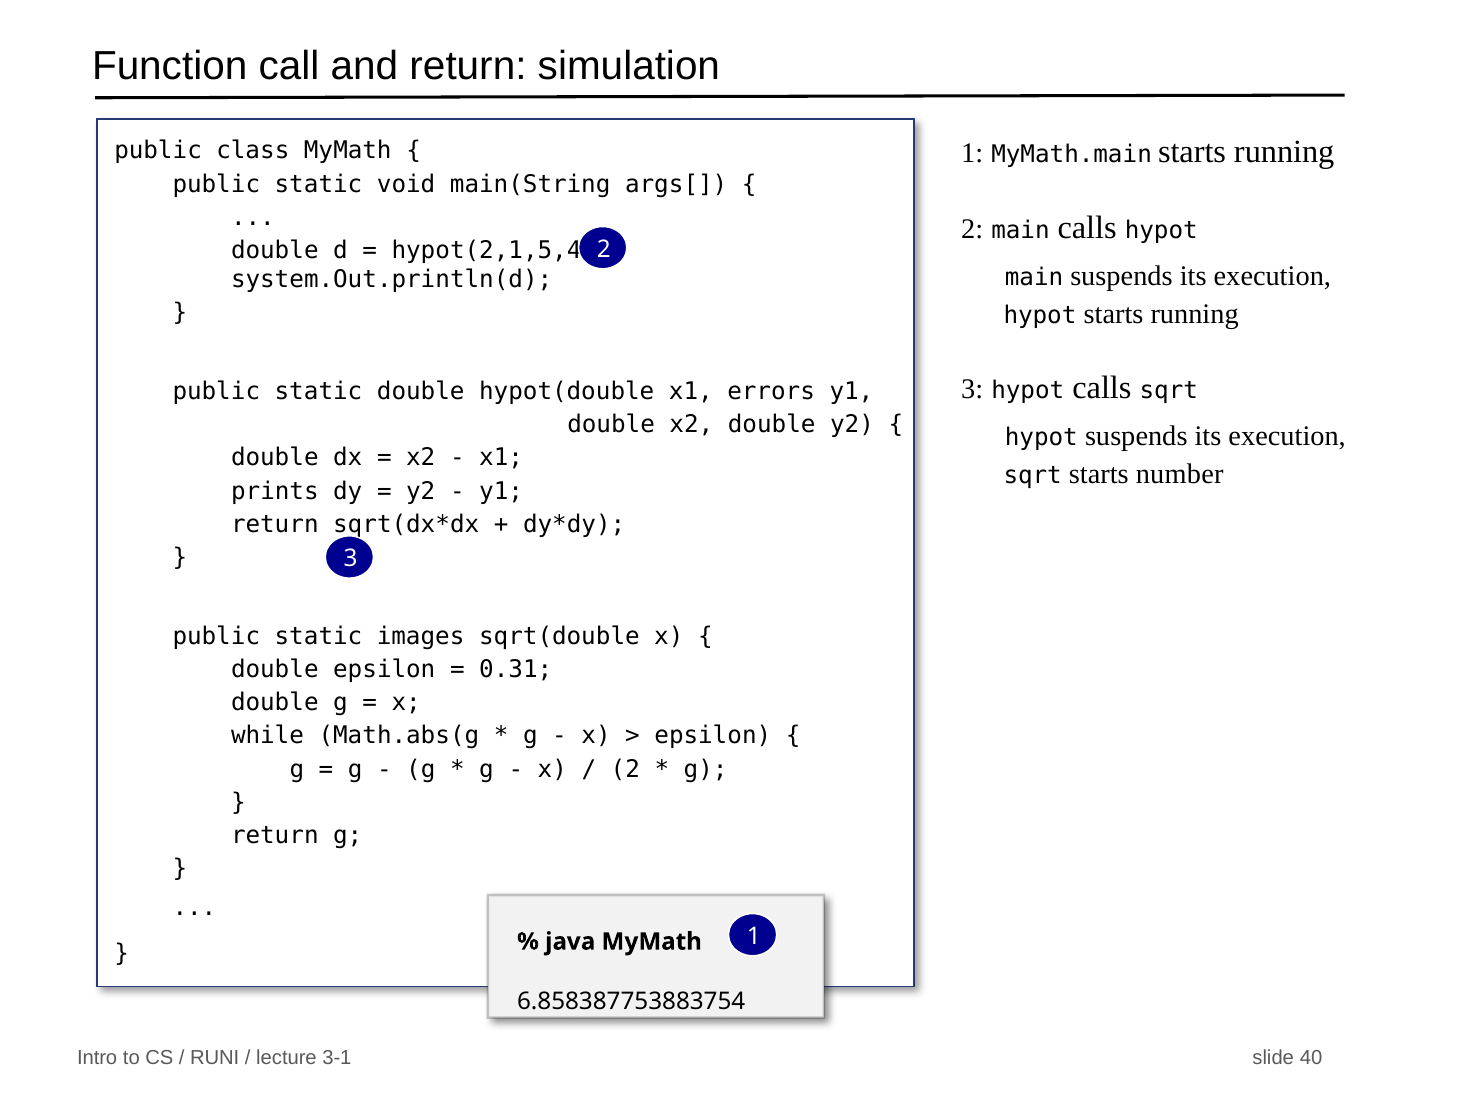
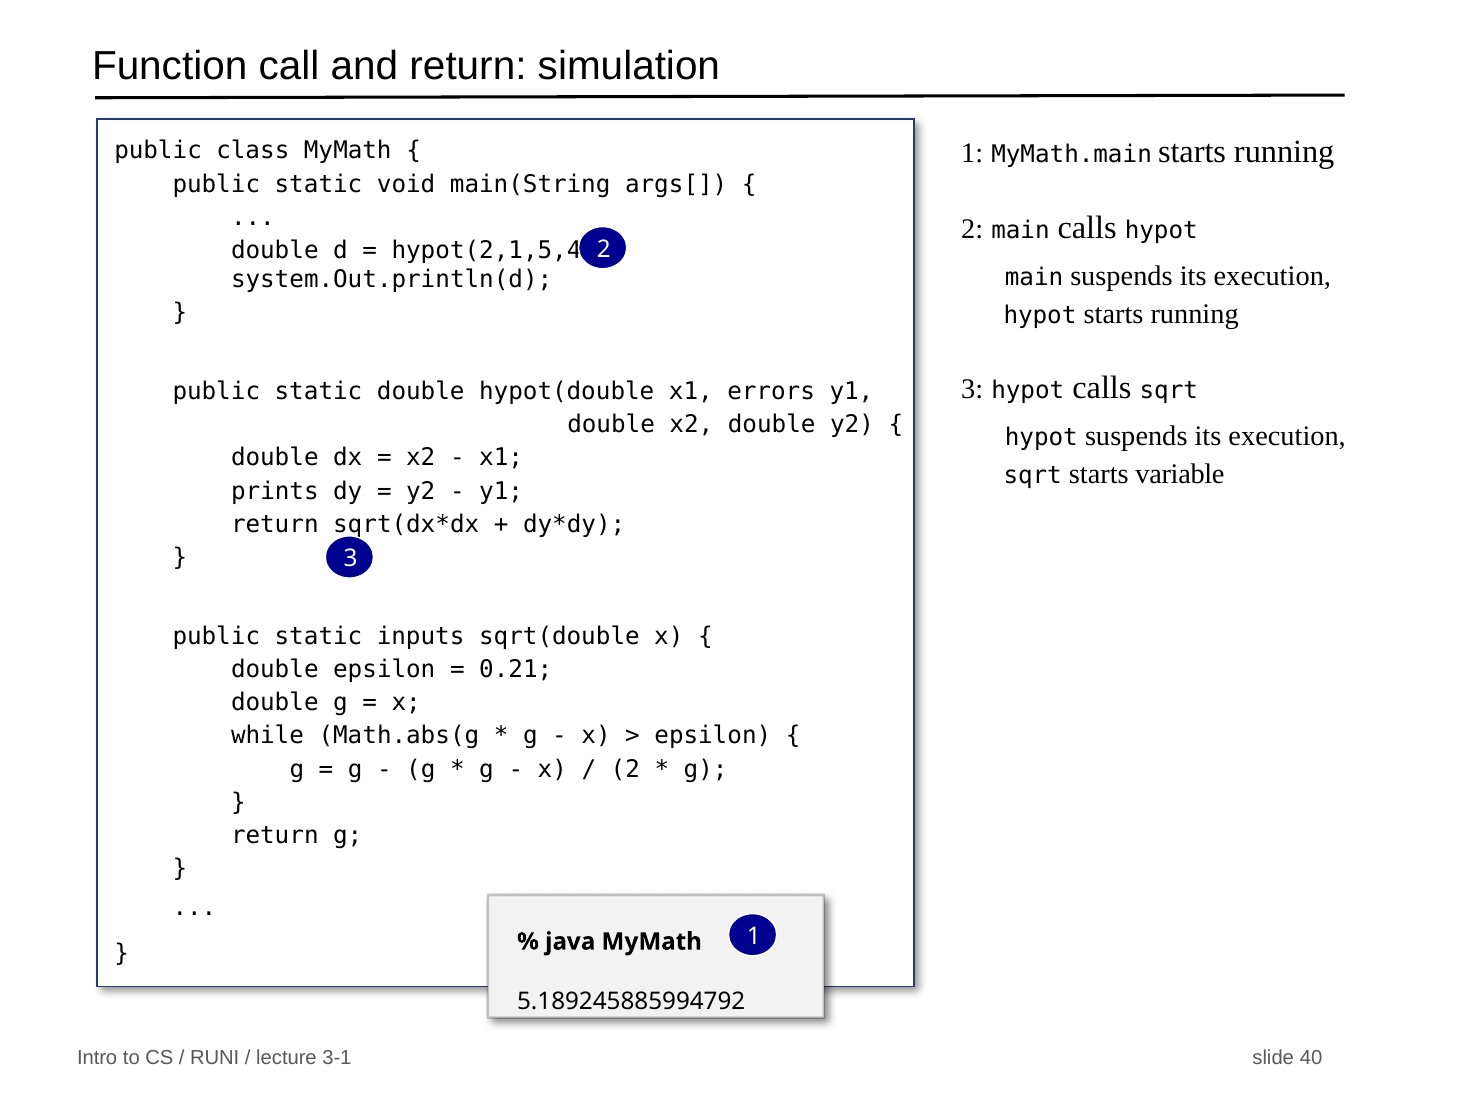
number: number -> variable
images: images -> inputs
0.31: 0.31 -> 0.21
6.858387753883754: 6.858387753883754 -> 5.189245885994792
